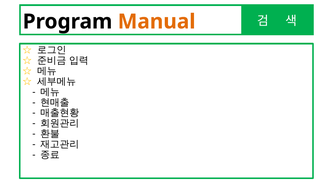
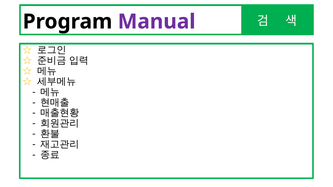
Manual colour: orange -> purple
